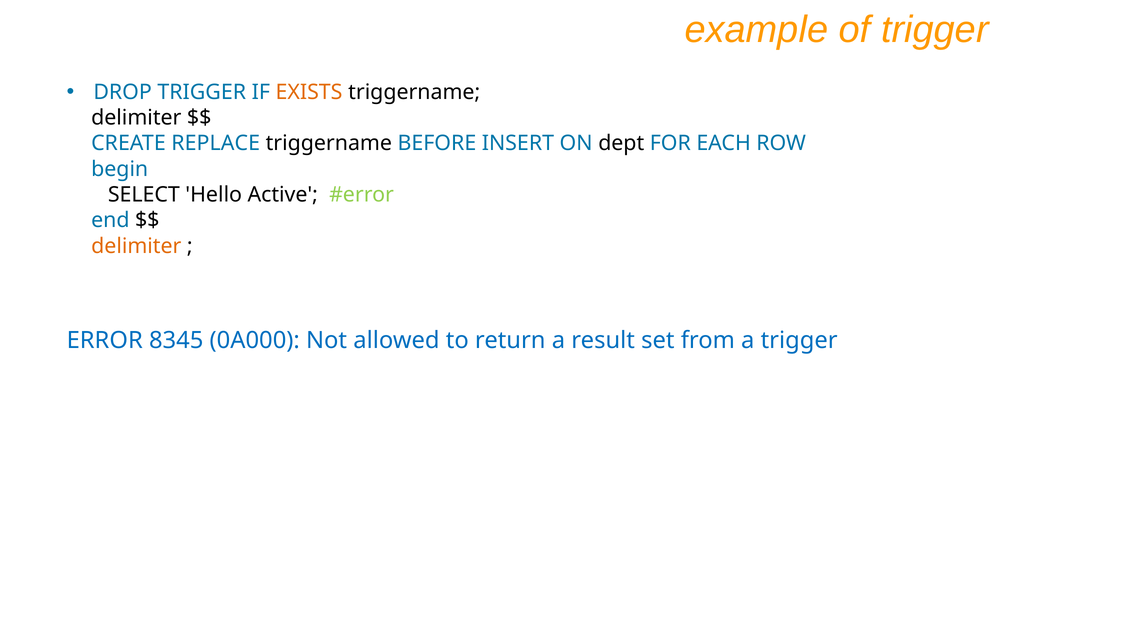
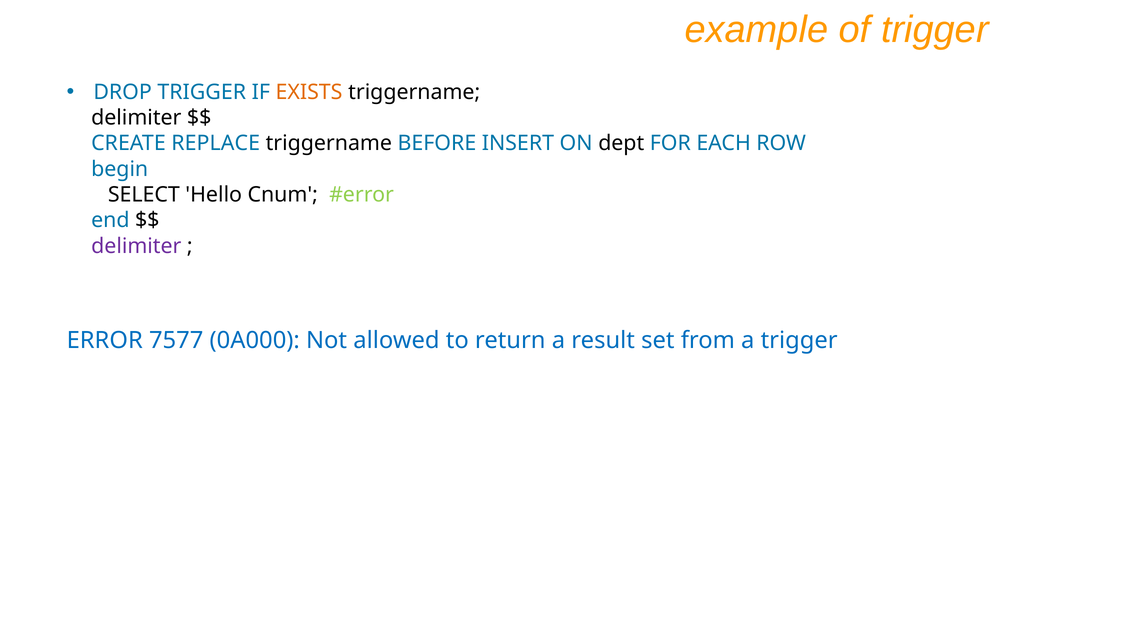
Active: Active -> Cnum
delimiter at (136, 246) colour: orange -> purple
8345: 8345 -> 7577
